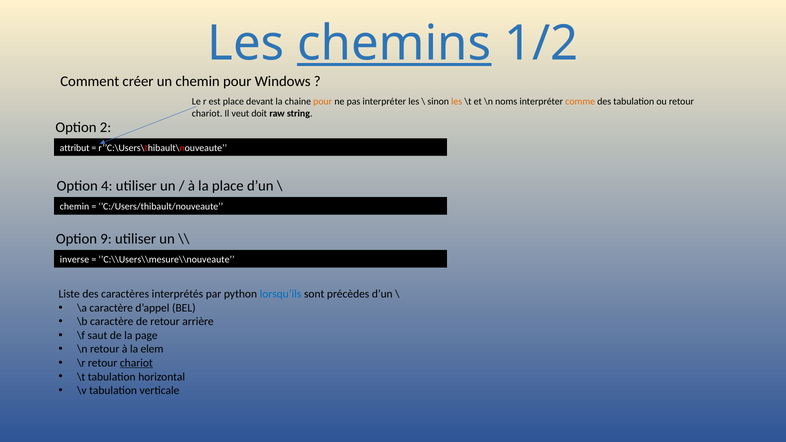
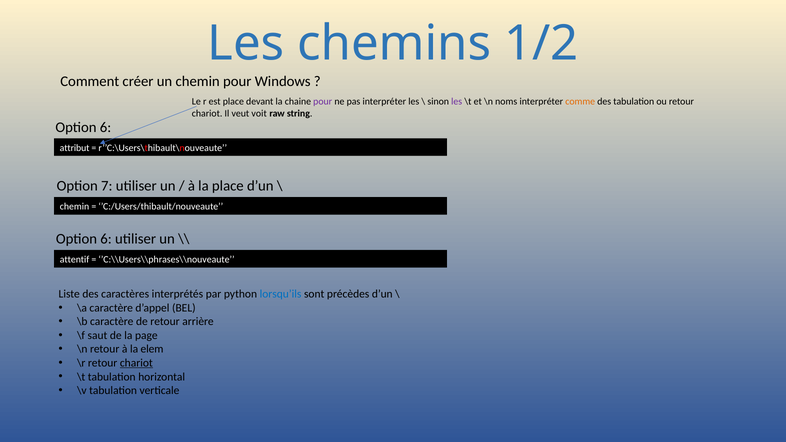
chemins underline: present -> none
pour at (323, 102) colour: orange -> purple
les at (457, 102) colour: orange -> purple
doit: doit -> voit
2 at (106, 127): 2 -> 6
4: 4 -> 7
9 at (106, 239): 9 -> 6
inverse: inverse -> attentif
’C:\\Users\\mesure\\nouveaute: ’C:\\Users\\mesure\\nouveaute -> ’C:\\Users\\phrases\\nouveaute
